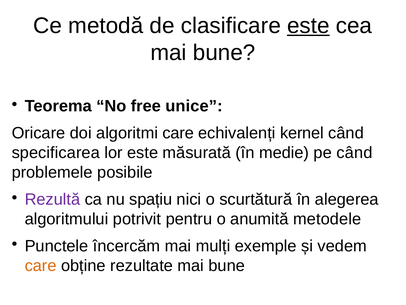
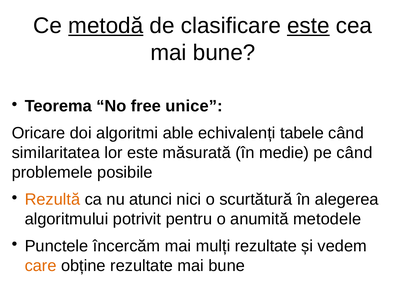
metodă underline: none -> present
algoritmi care: care -> able
kernel: kernel -> tabele
specificarea: specificarea -> similaritatea
Rezultă colour: purple -> orange
spațiu: spațiu -> atunci
mulți exemple: exemple -> rezultate
